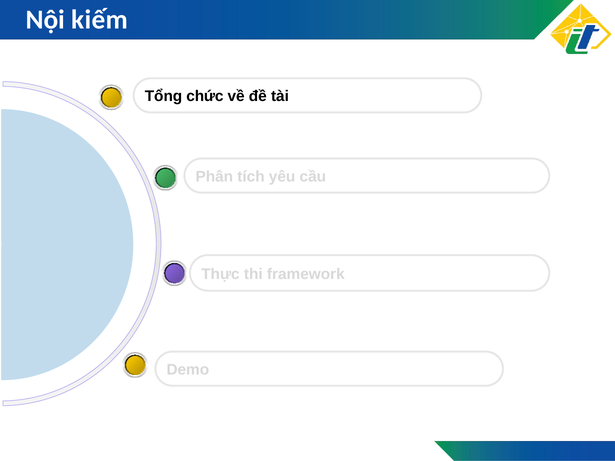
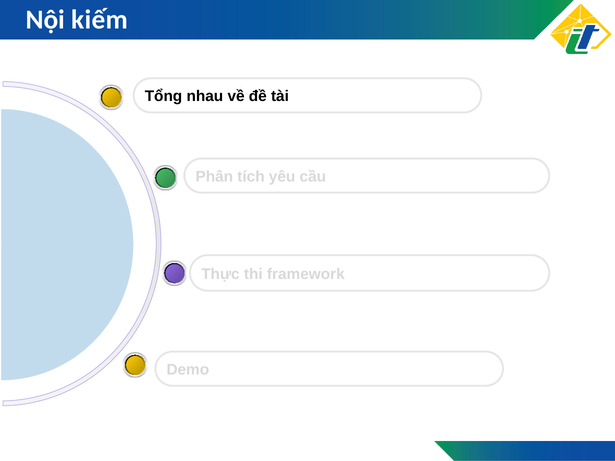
chức: chức -> nhau
